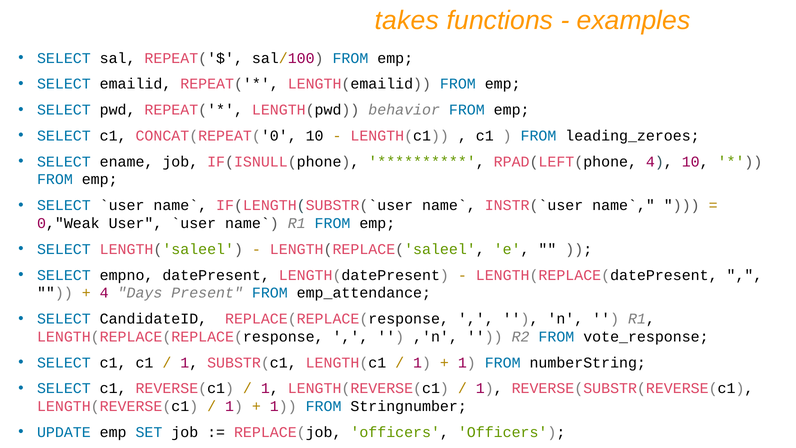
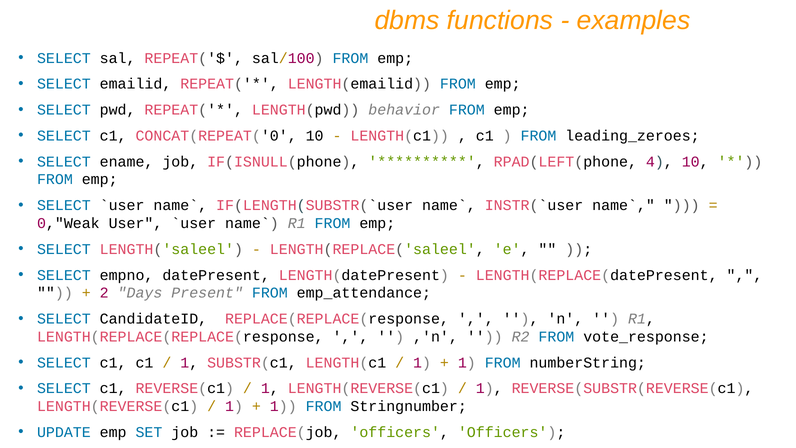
takes: takes -> dbms
4 at (104, 293): 4 -> 2
